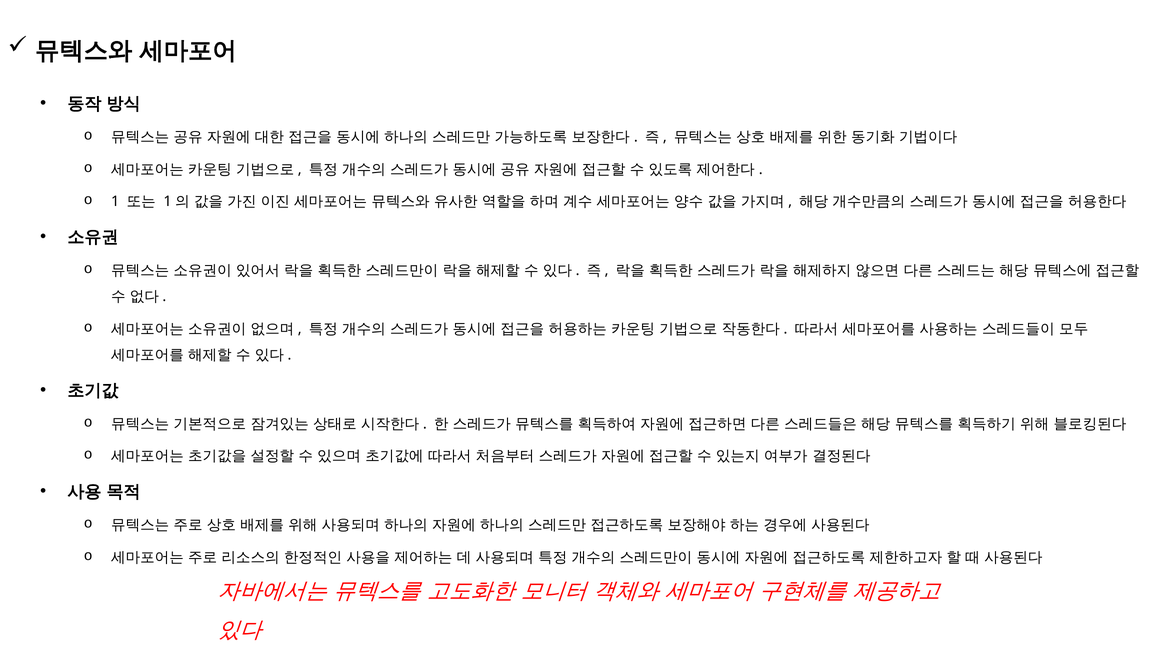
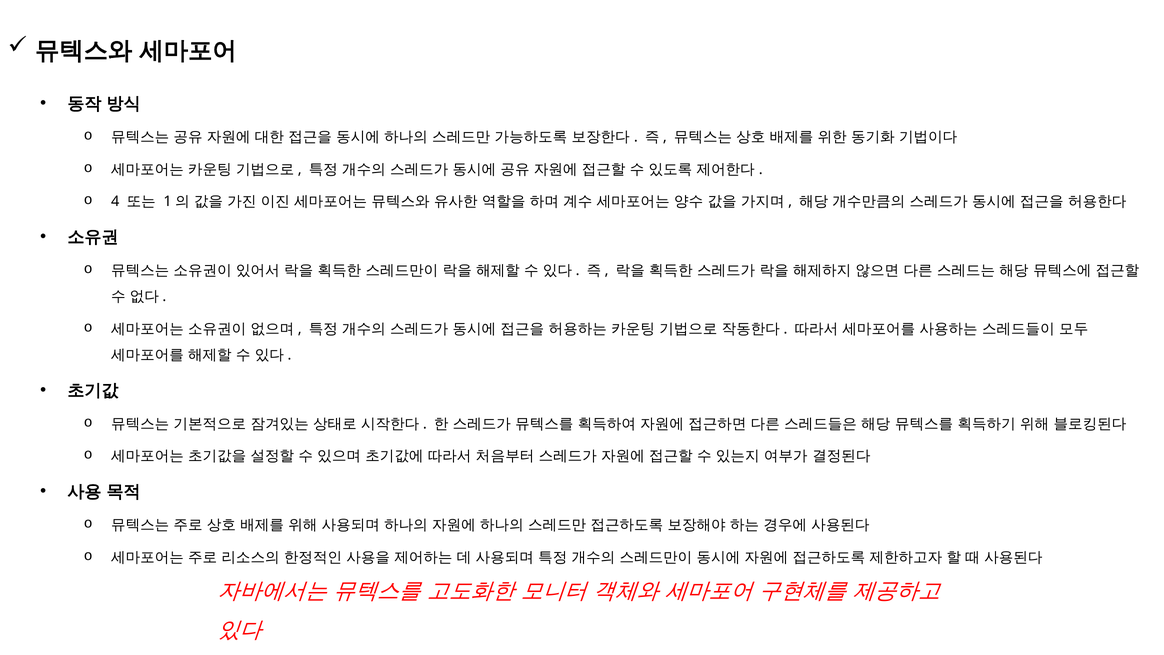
1: 1 -> 4
